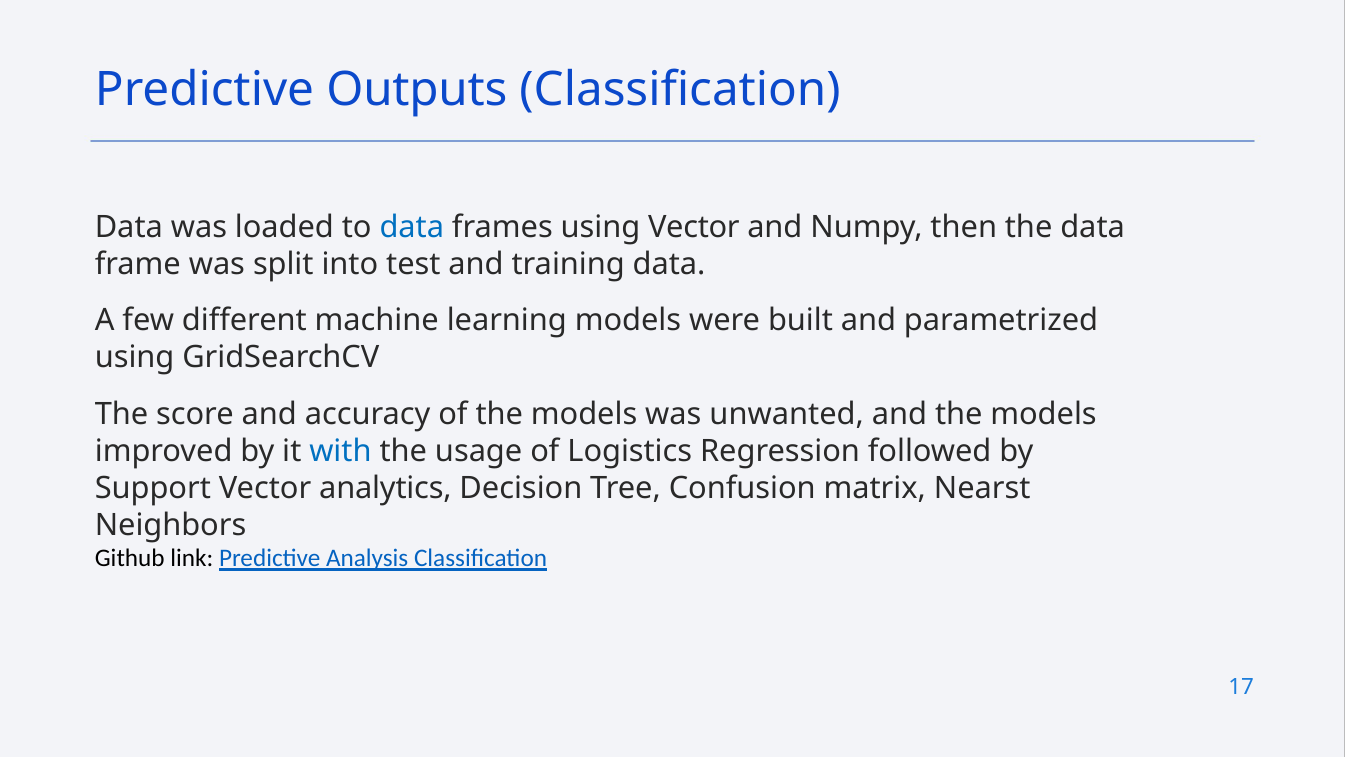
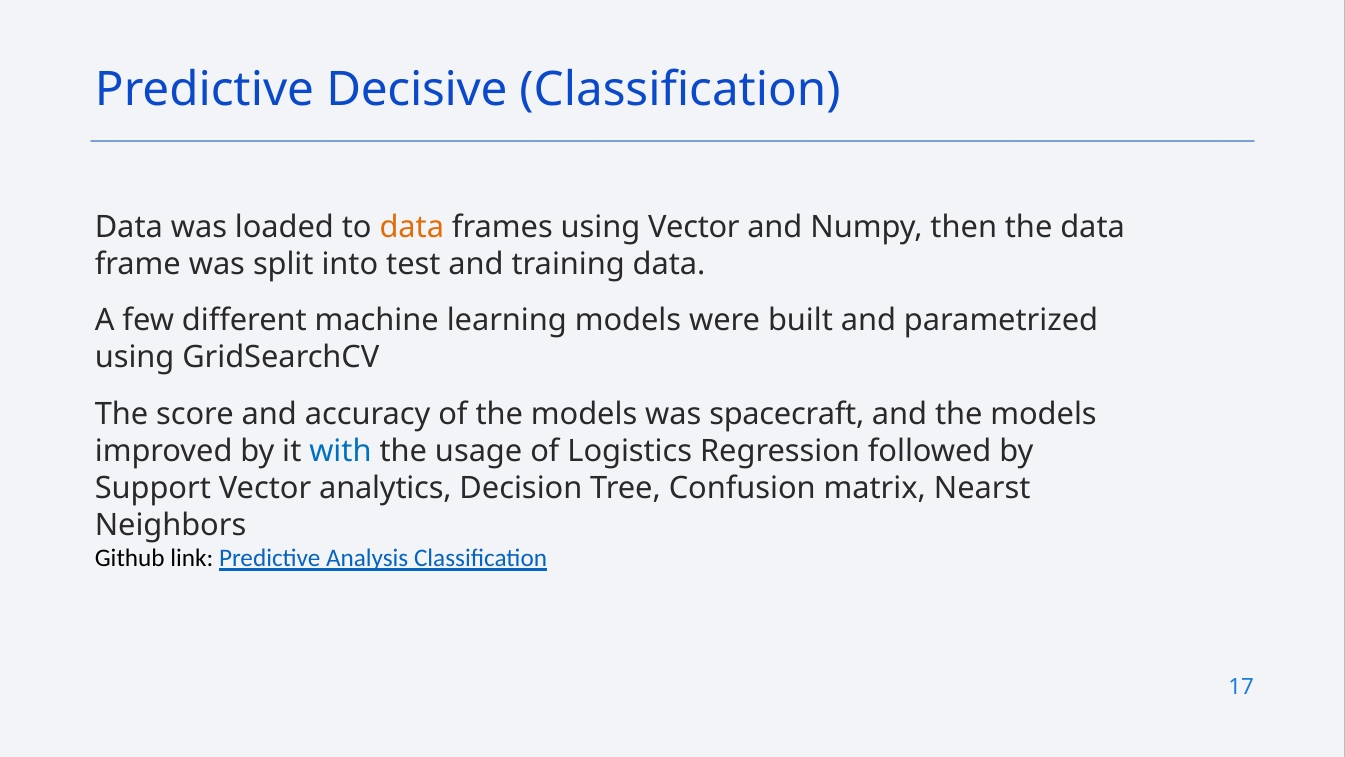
Outputs: Outputs -> Decisive
data at (412, 227) colour: blue -> orange
unwanted: unwanted -> spacecraft
